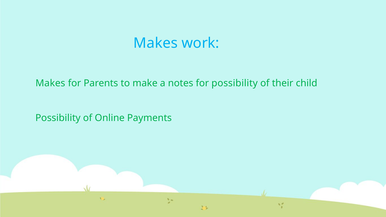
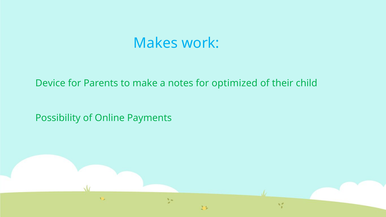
Makes at (50, 83): Makes -> Device
for possibility: possibility -> optimized
